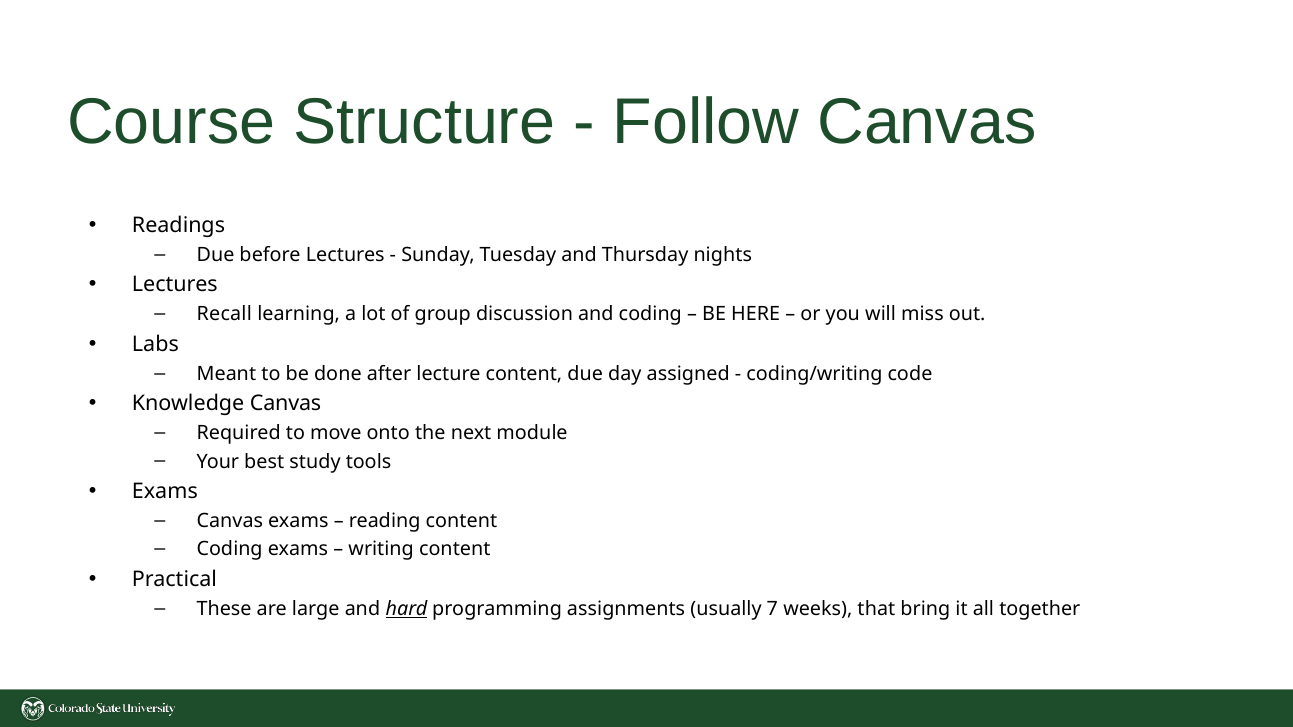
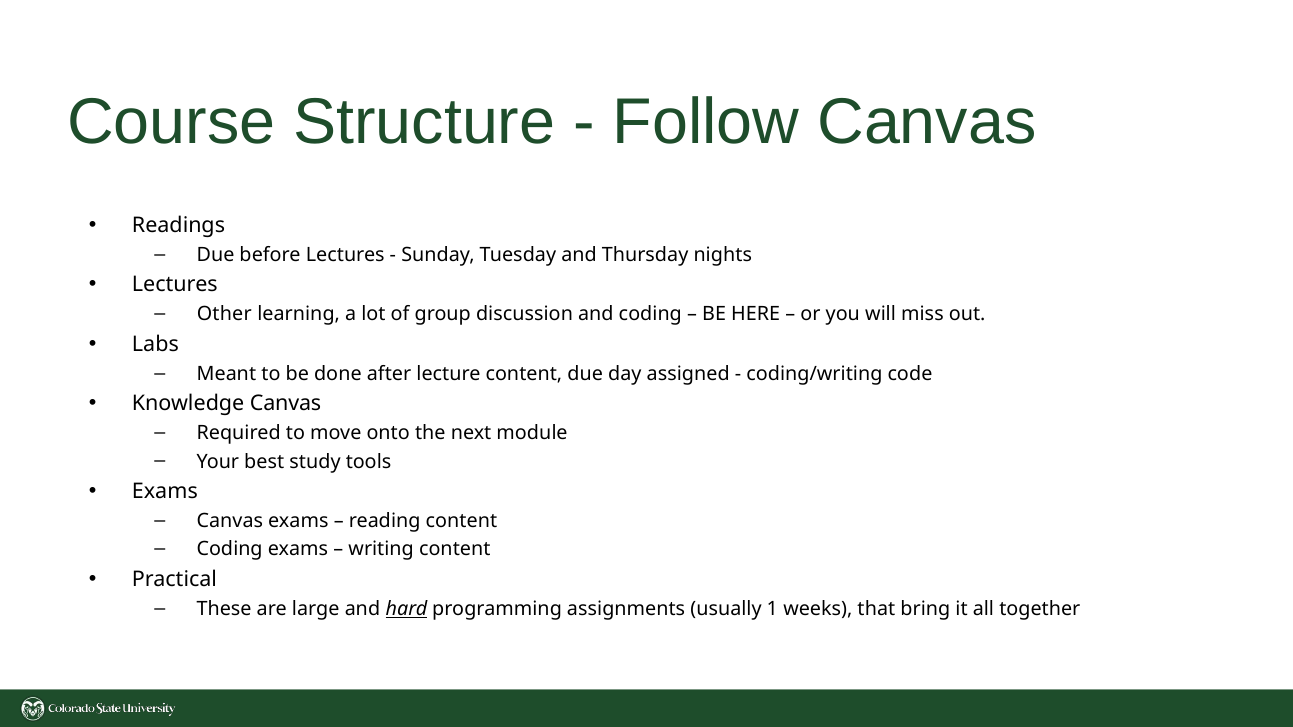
Recall: Recall -> Other
7: 7 -> 1
